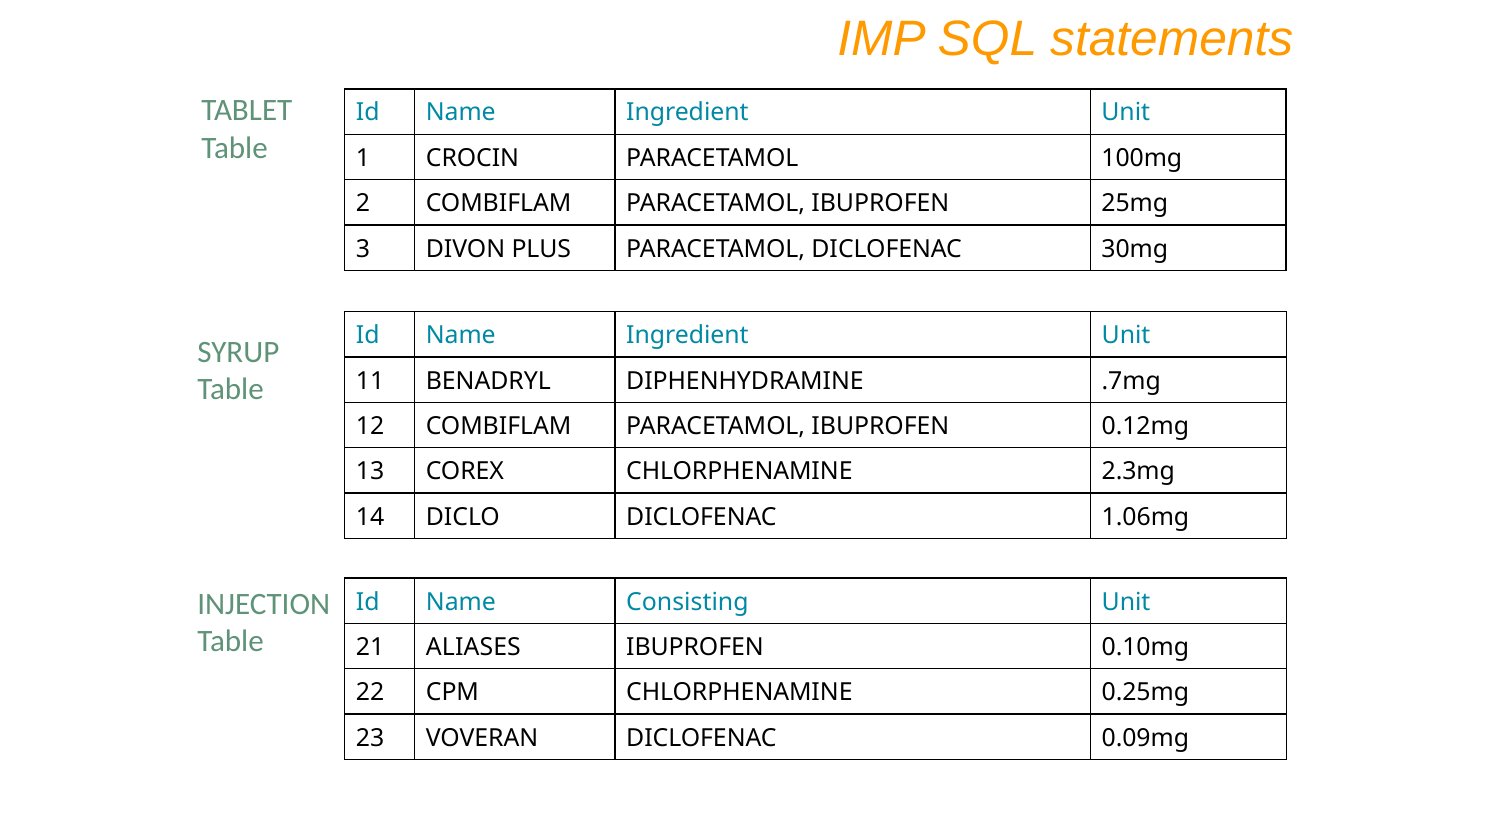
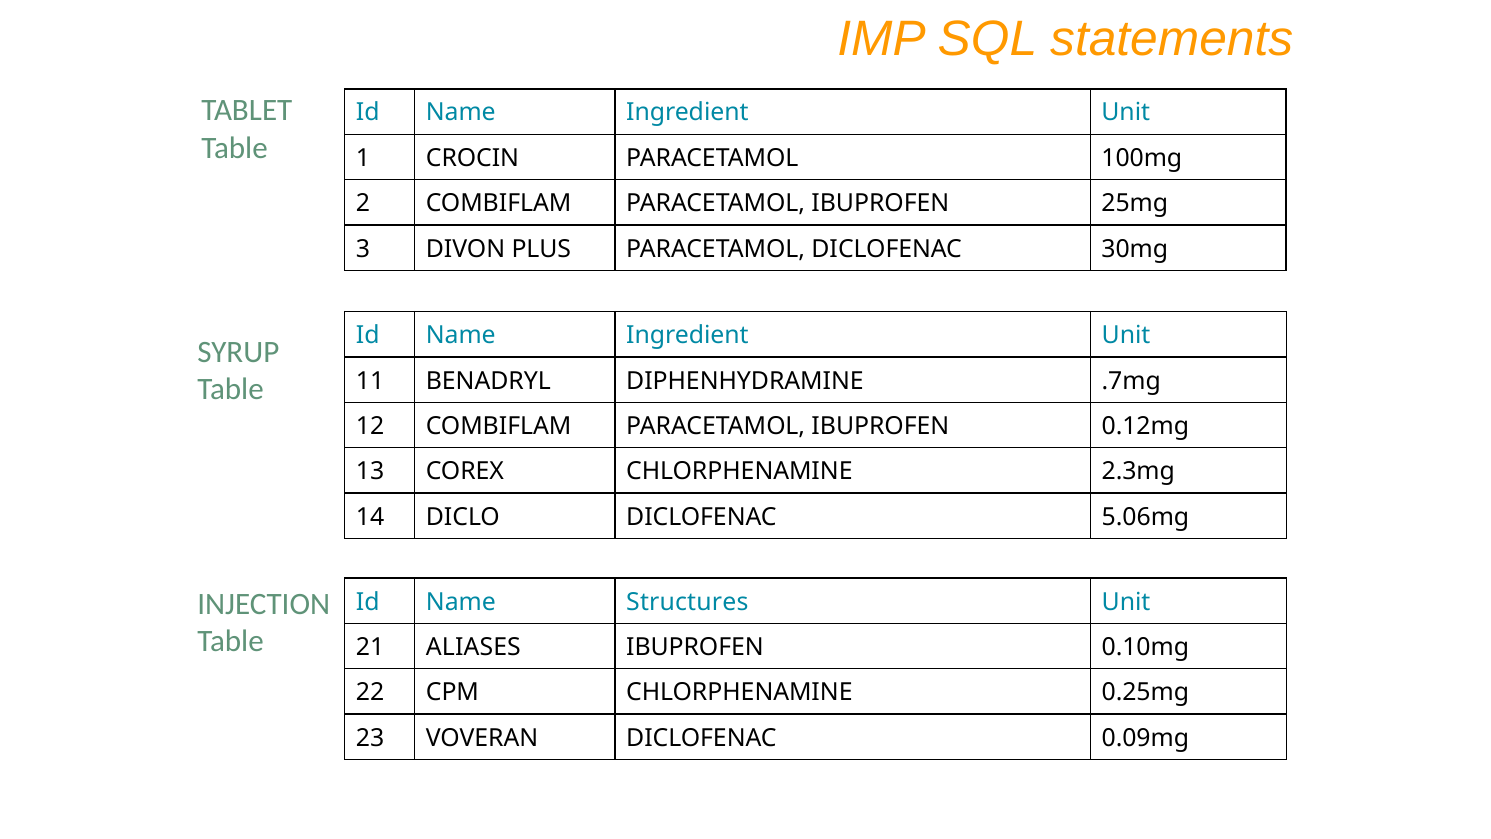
1.06mg: 1.06mg -> 5.06mg
Consisting: Consisting -> Structures
